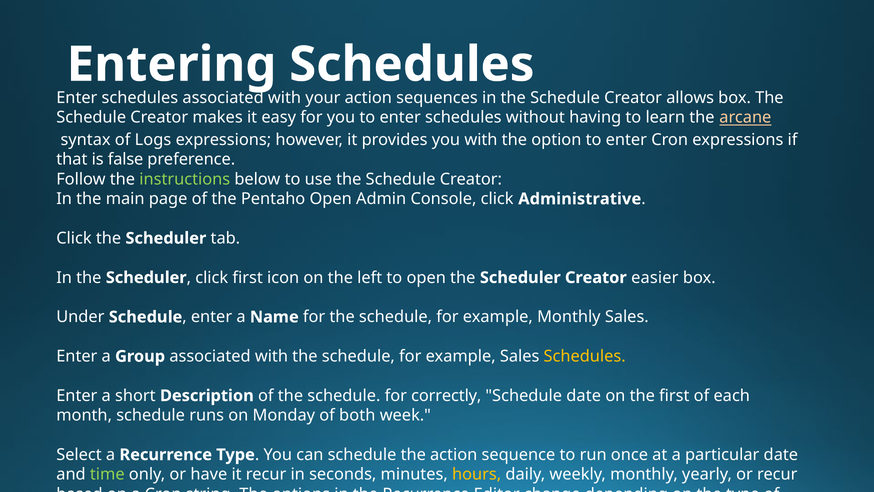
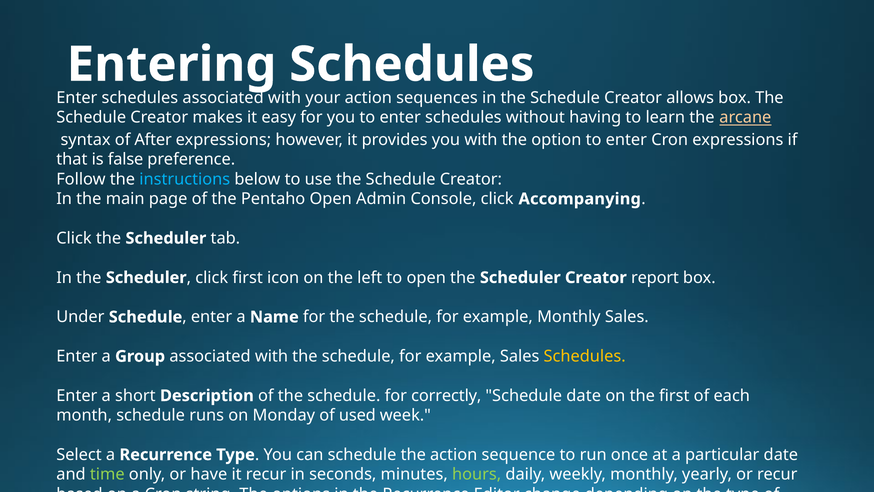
Logs: Logs -> After
instructions colour: light green -> light blue
Administrative: Administrative -> Accompanying
easier: easier -> report
both: both -> used
hours colour: yellow -> light green
